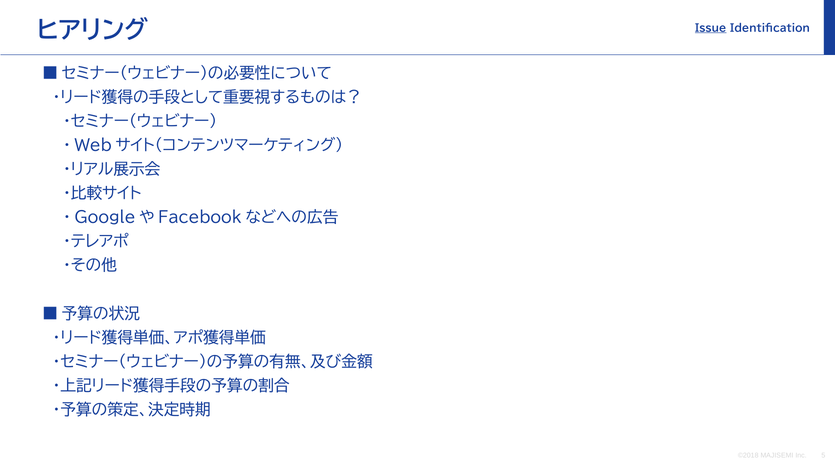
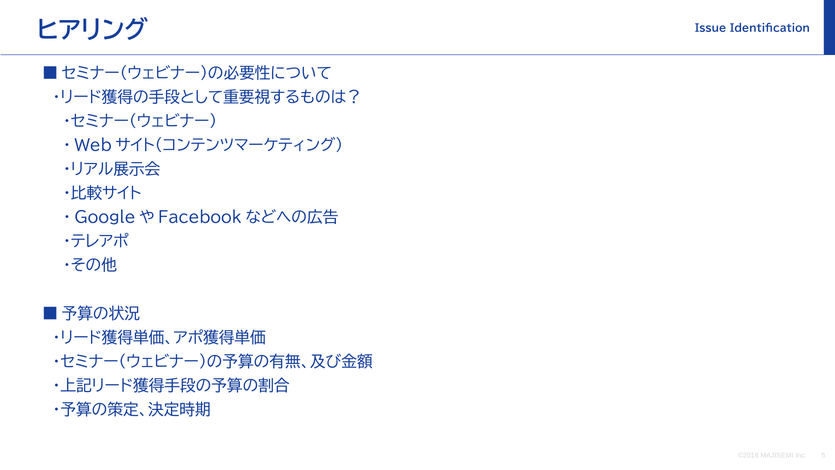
Issue underline: present -> none
